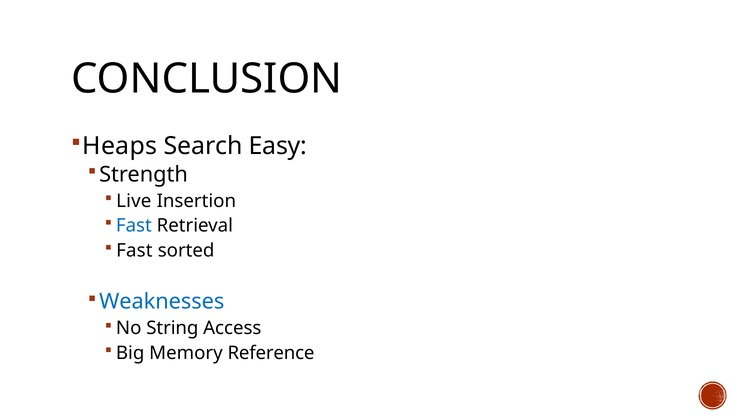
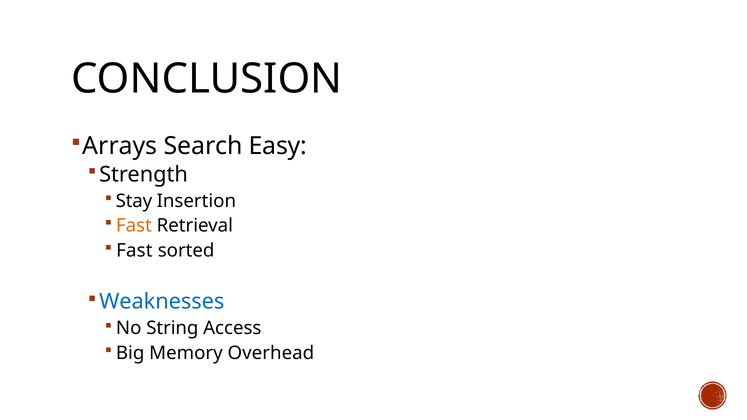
Heaps: Heaps -> Arrays
Live: Live -> Stay
Fast at (134, 226) colour: blue -> orange
Reference: Reference -> Overhead
